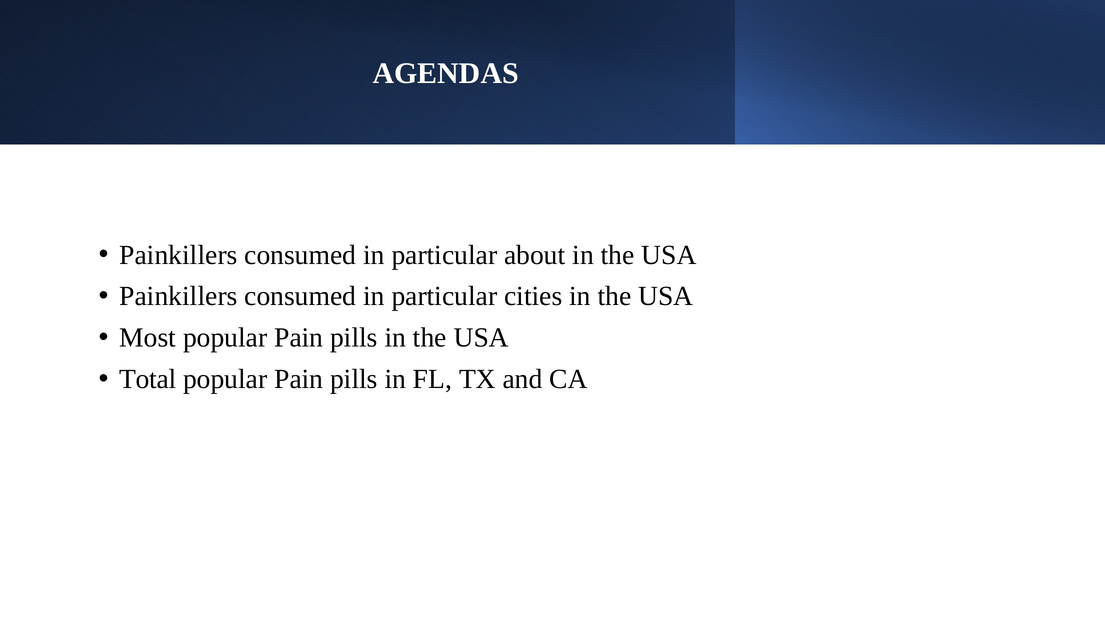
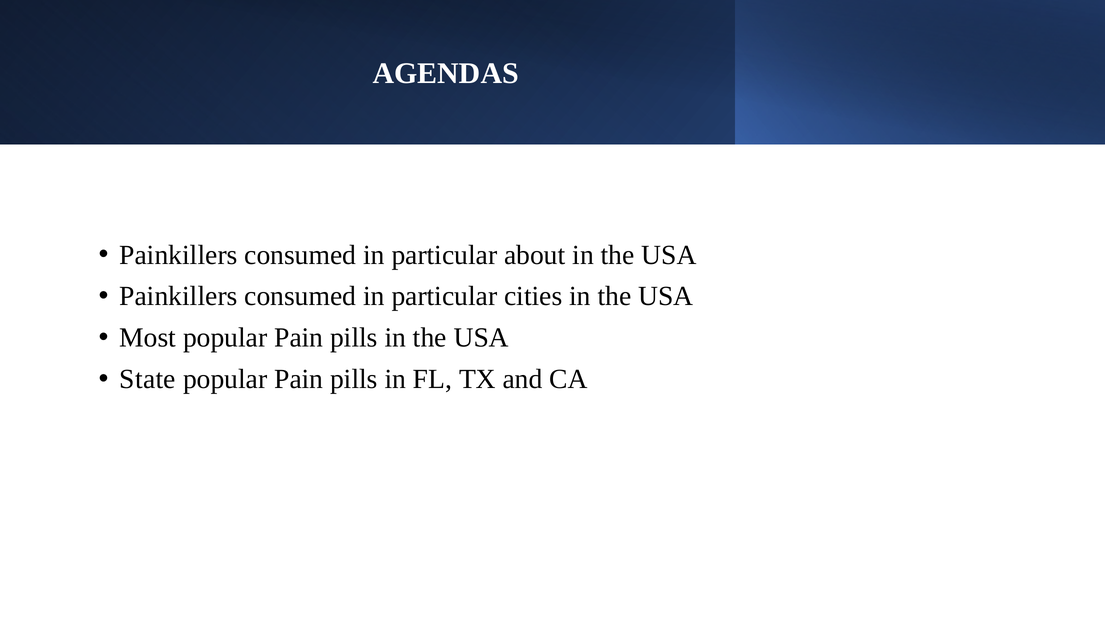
Total: Total -> State
